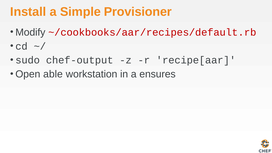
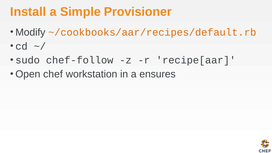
~/cookbooks/aar/recipes/default.rb colour: red -> orange
chef-output: chef-output -> chef-follow
able: able -> chef
